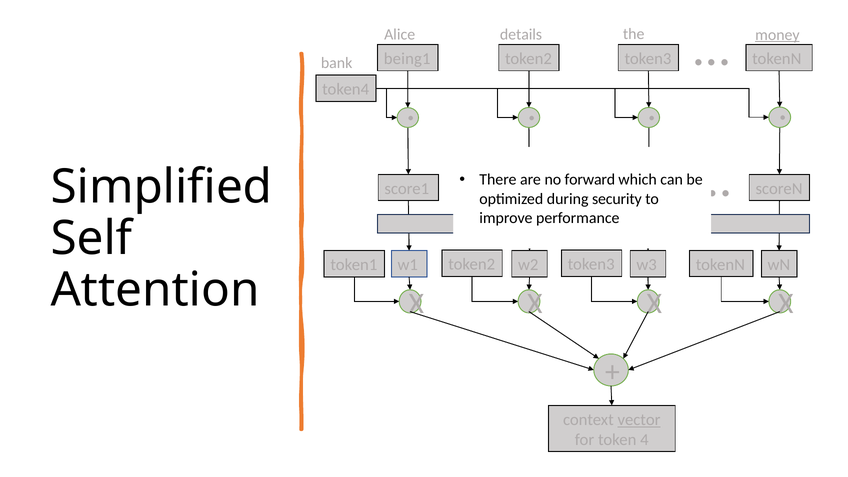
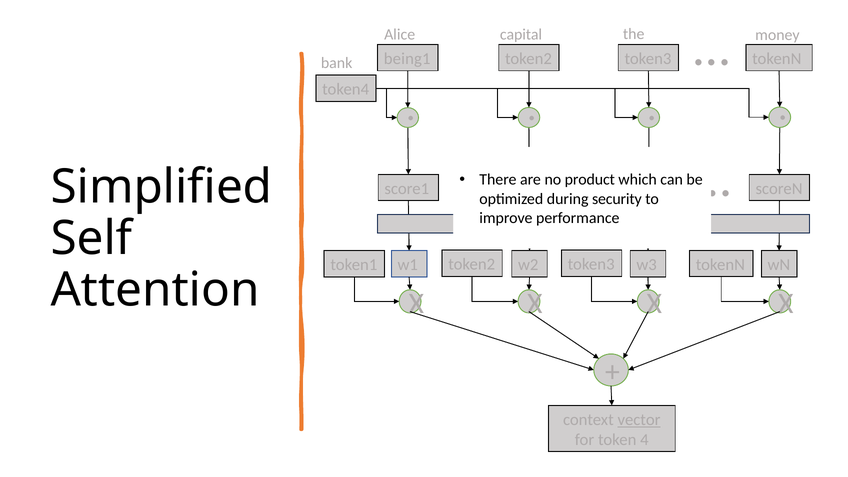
details: details -> capital
money underline: present -> none
forward: forward -> product
